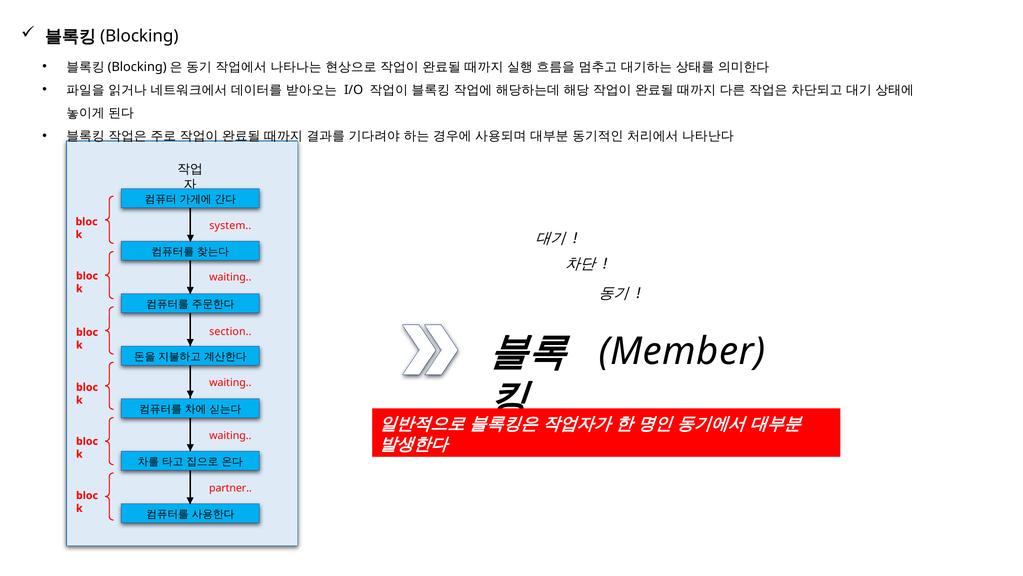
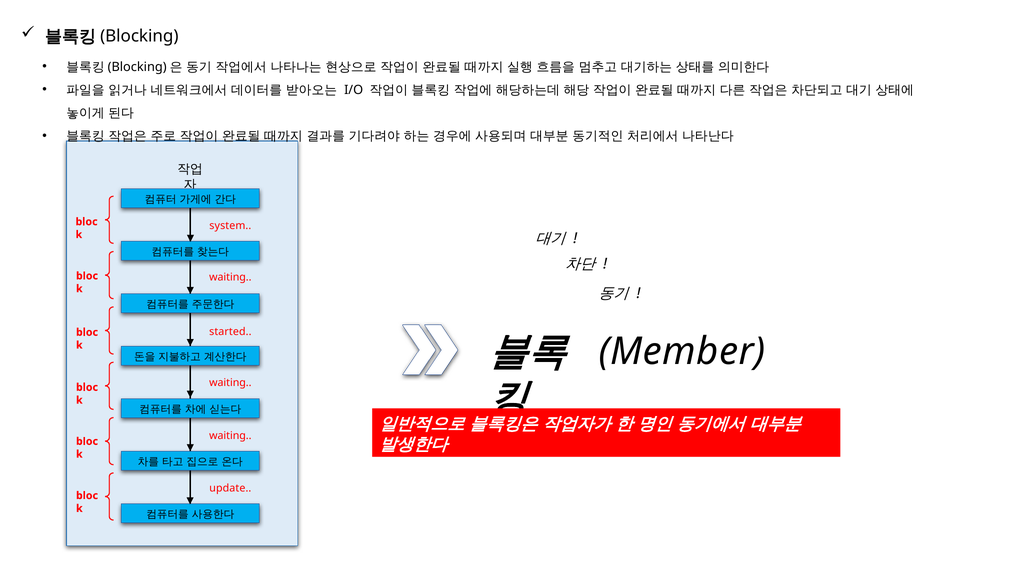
section: section -> started
partner: partner -> update
